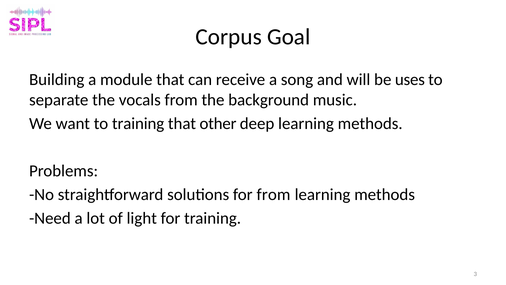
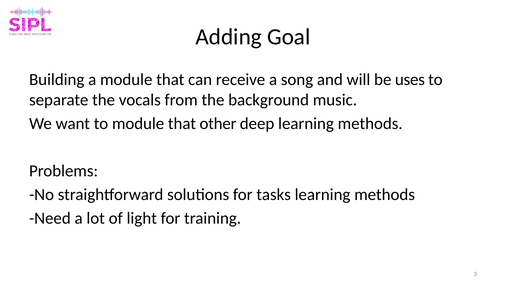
Corpus: Corpus -> Adding
to training: training -> module
for from: from -> tasks
